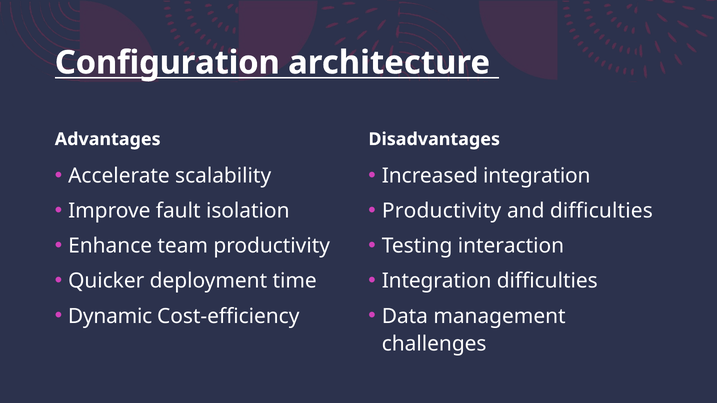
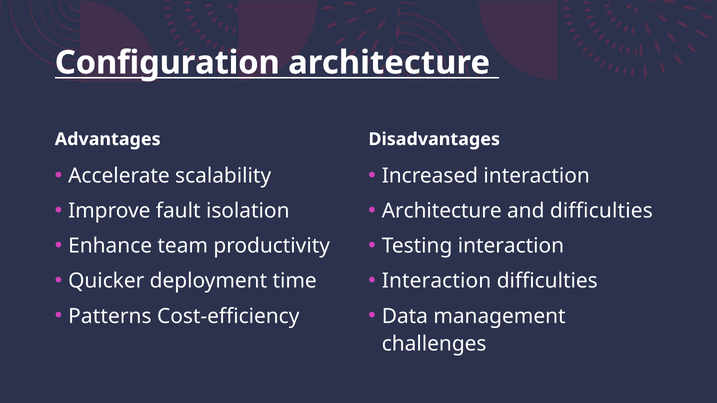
Increased integration: integration -> interaction
Productivity at (442, 211): Productivity -> Architecture
Integration at (437, 281): Integration -> Interaction
Dynamic: Dynamic -> Patterns
